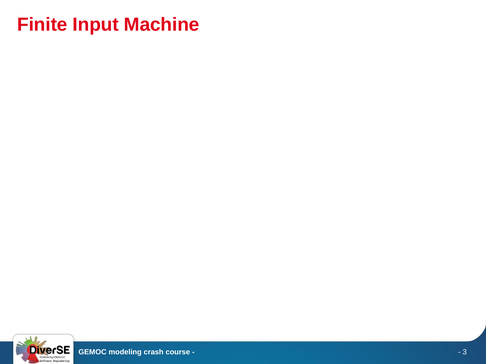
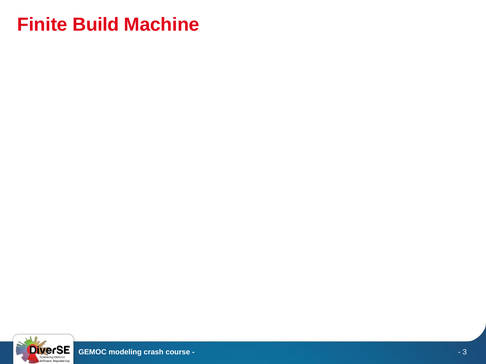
Input: Input -> Build
